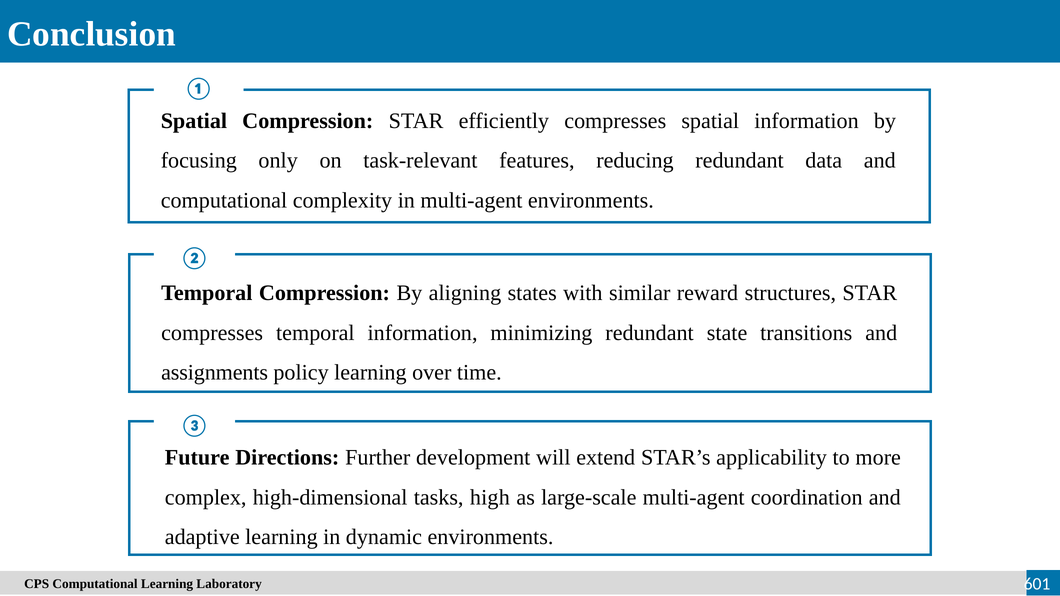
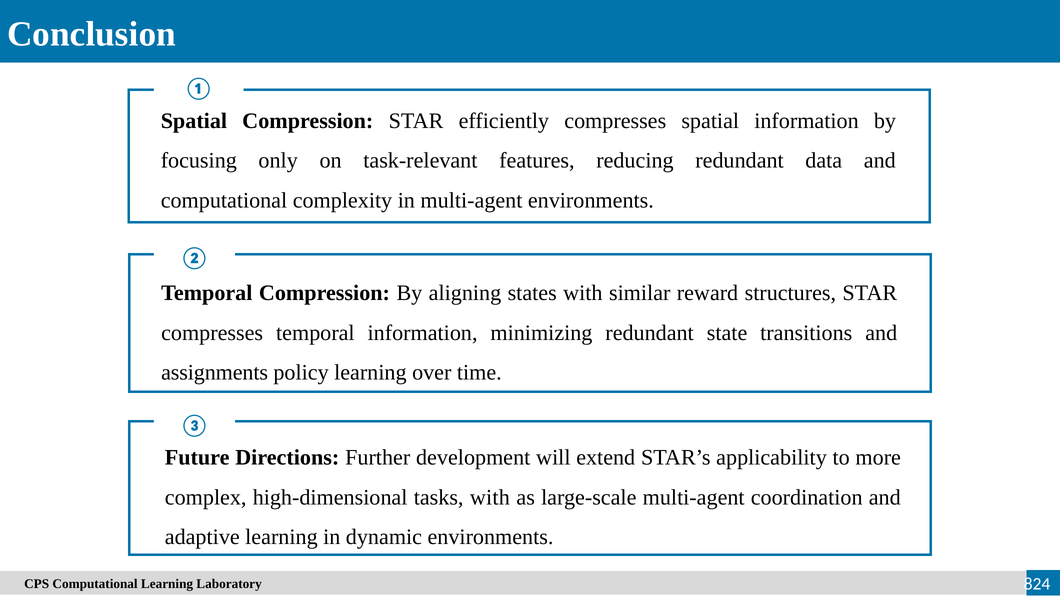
tasks high: high -> with
601: 601 -> 824
